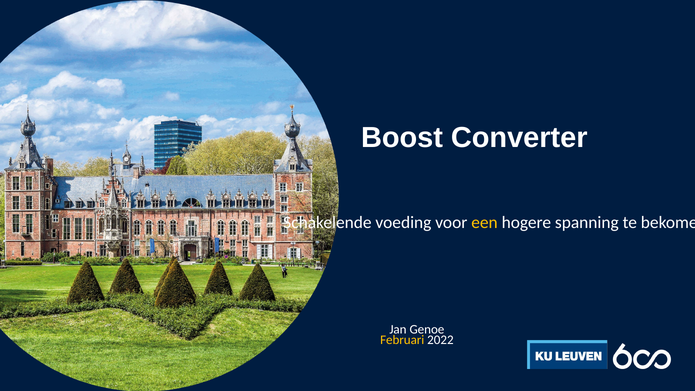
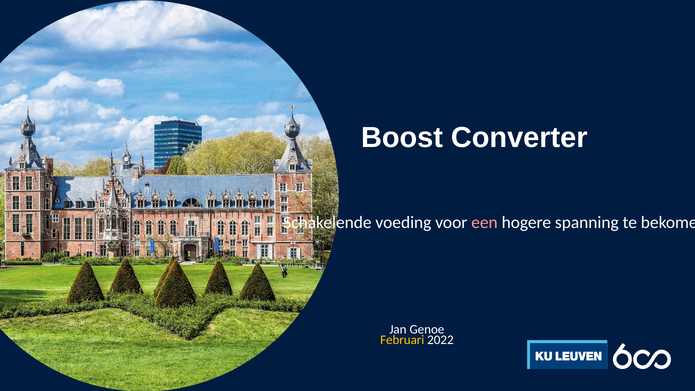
een colour: yellow -> pink
